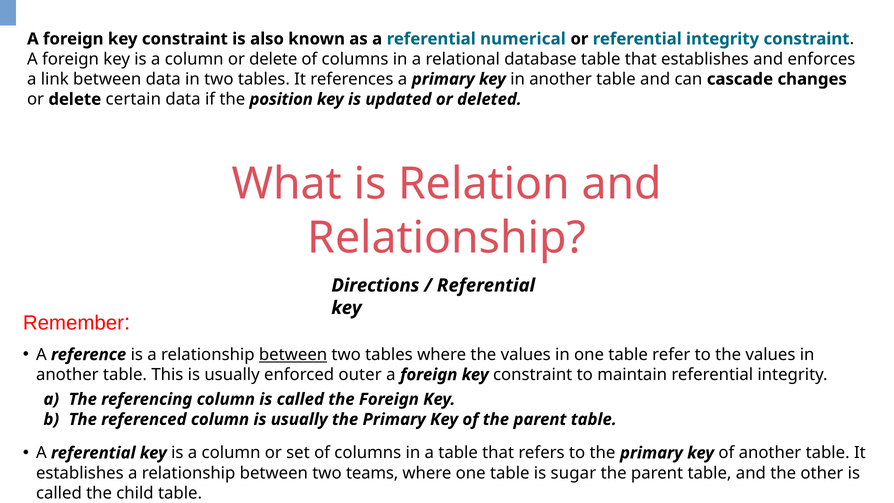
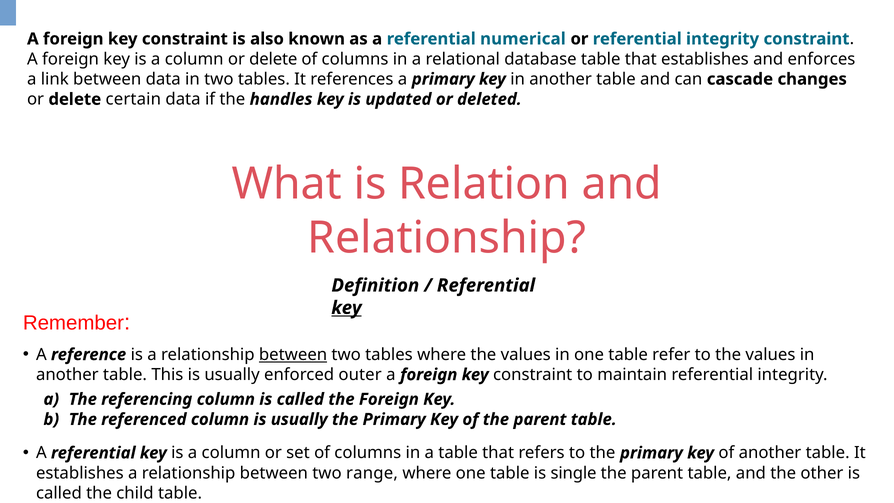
position: position -> handles
Directions: Directions -> Definition
key at (346, 308) underline: none -> present
teams: teams -> range
sugar: sugar -> single
